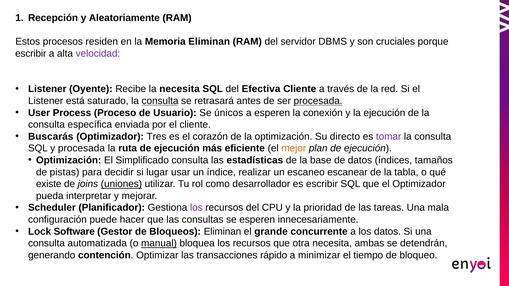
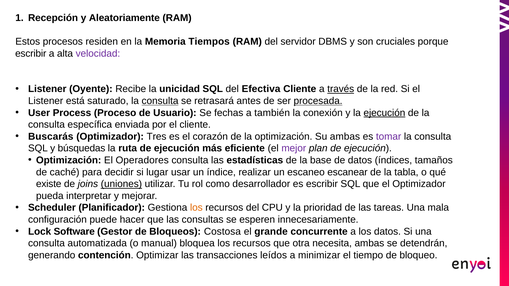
Memoria Eliminan: Eliminan -> Tiempos
la necesita: necesita -> unicidad
través underline: none -> present
únicos: únicos -> fechas
a esperen: esperen -> también
ejecución at (384, 113) underline: none -> present
Su directo: directo -> ambas
y procesada: procesada -> búsquedas
mejor colour: orange -> purple
Simplificado: Simplificado -> Operadores
pistas: pistas -> caché
los at (196, 208) colour: purple -> orange
Bloqueos Eliminan: Eliminan -> Costosa
manual underline: present -> none
rápido: rápido -> leídos
